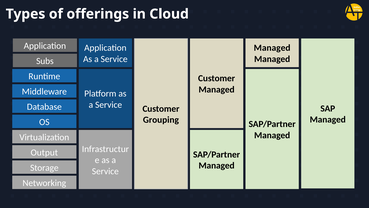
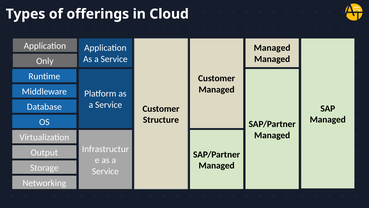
Subs: Subs -> Only
Grouping: Grouping -> Structure
